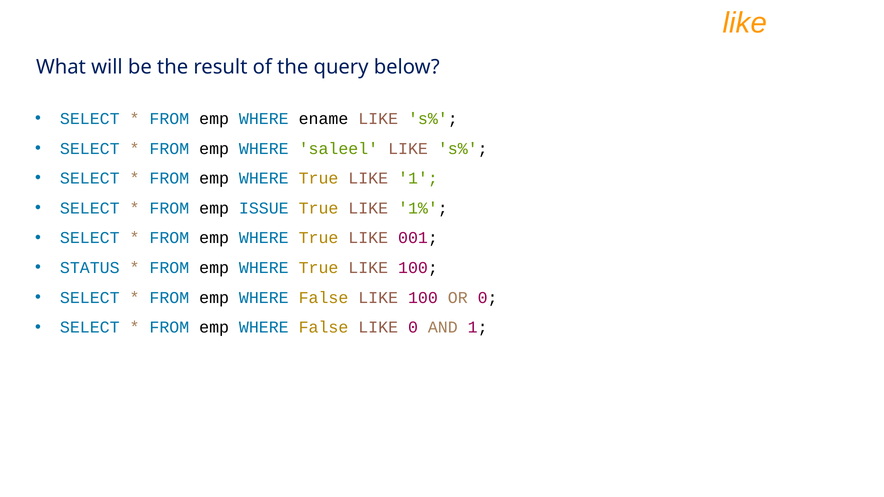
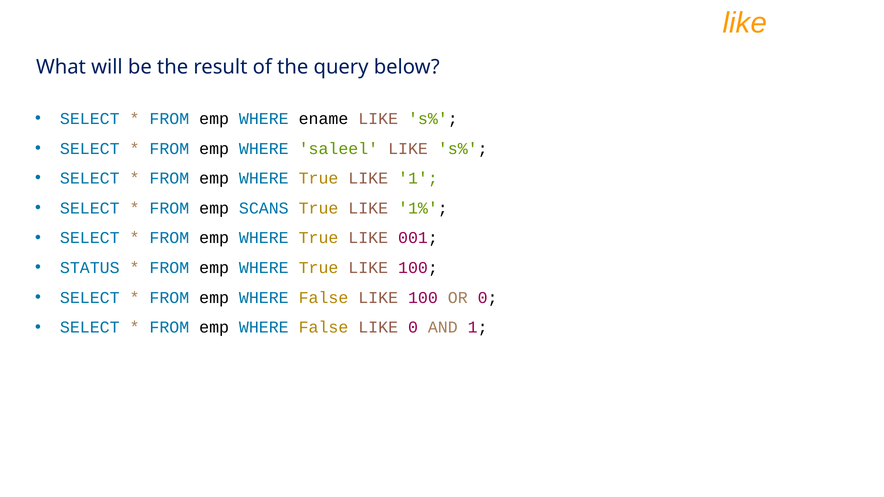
ISSUE: ISSUE -> SCANS
